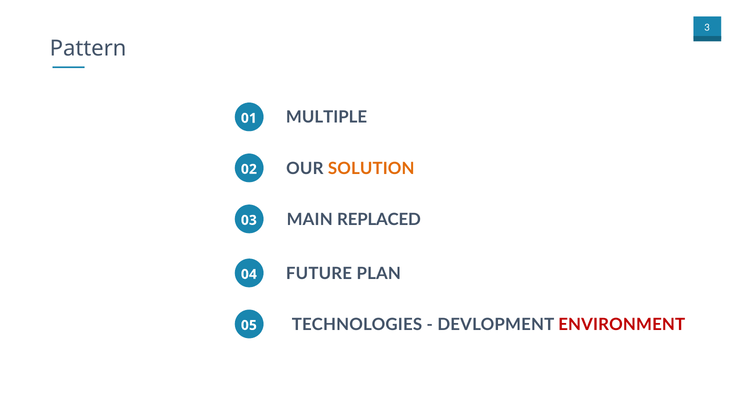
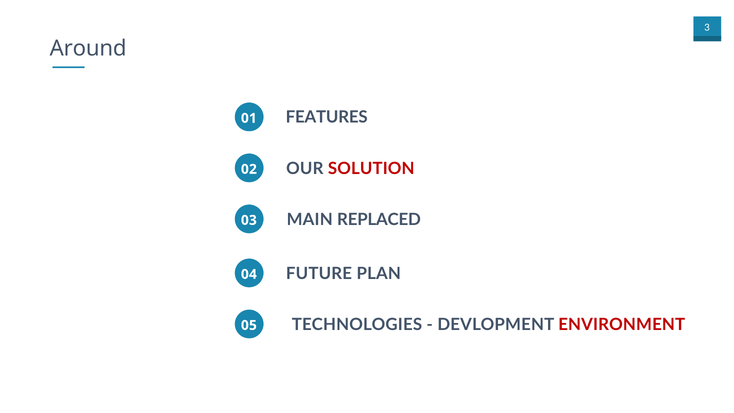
Pattern: Pattern -> Around
MULTIPLE: MULTIPLE -> FEATURES
SOLUTION colour: orange -> red
